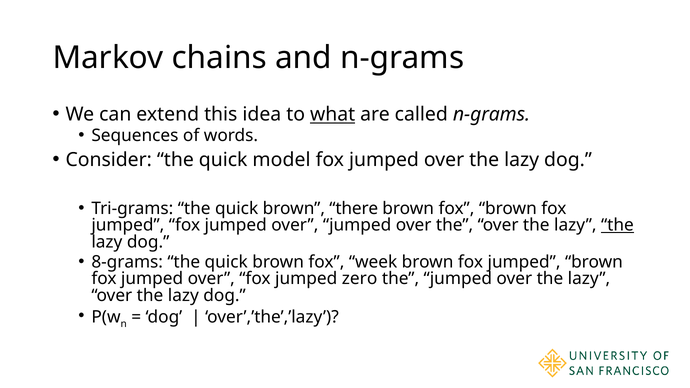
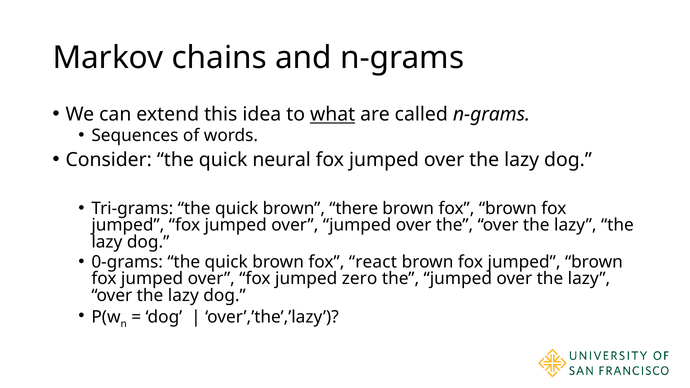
model: model -> neural
the at (617, 225) underline: present -> none
8-grams: 8-grams -> 0-grams
week: week -> react
